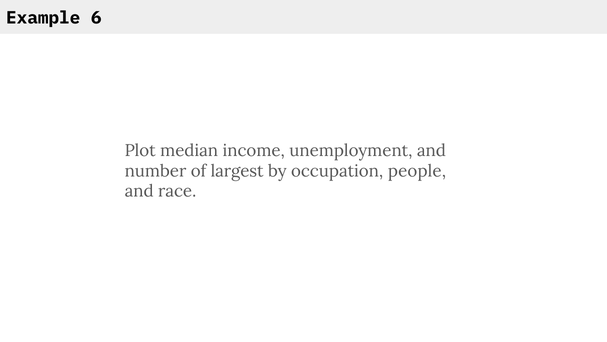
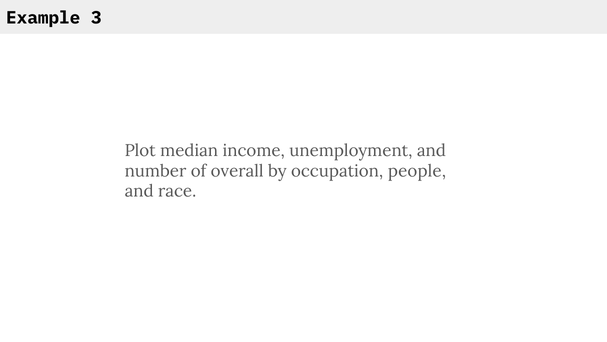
6: 6 -> 3
largest: largest -> overall
